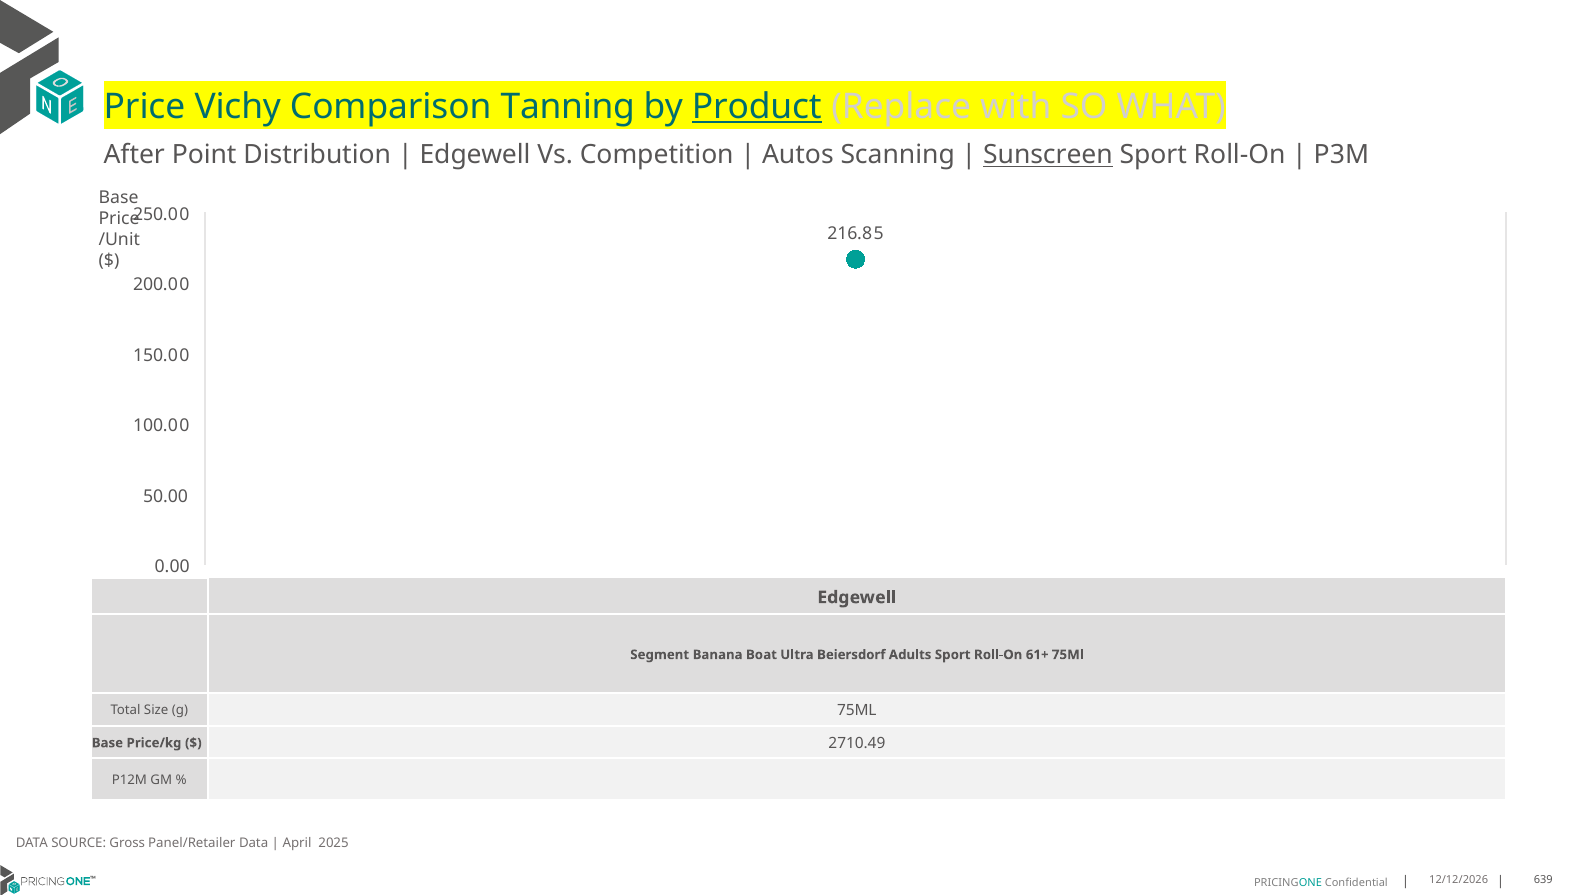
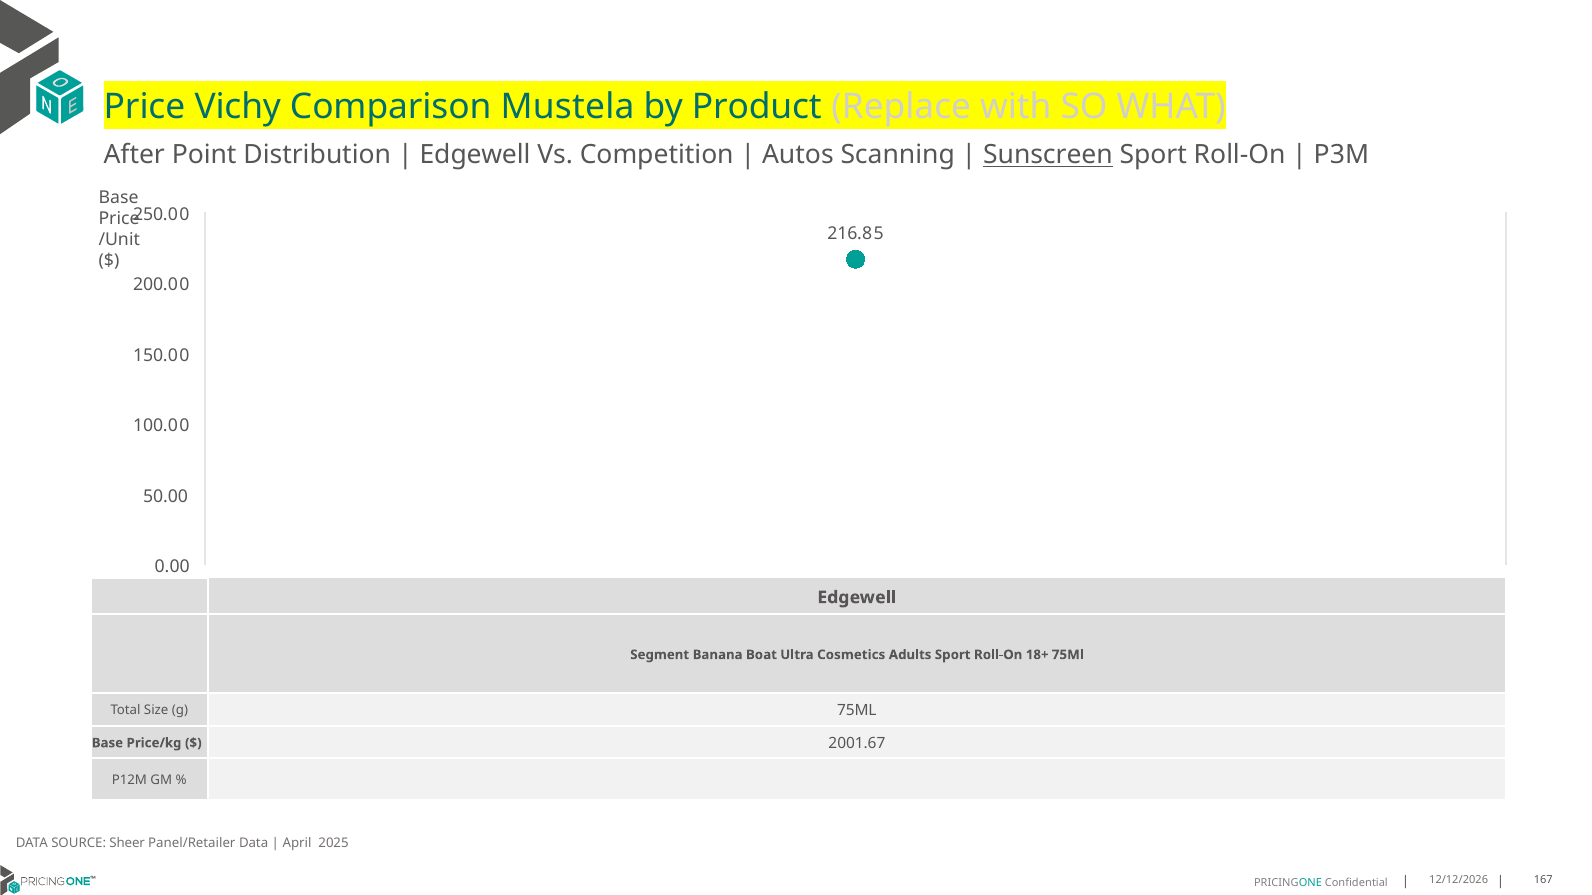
Tanning: Tanning -> Mustela
Product underline: present -> none
Beiersdorf: Beiersdorf -> Cosmetics
61+: 61+ -> 18+
2710.49: 2710.49 -> 2001.67
Gross: Gross -> Sheer
639: 639 -> 167
